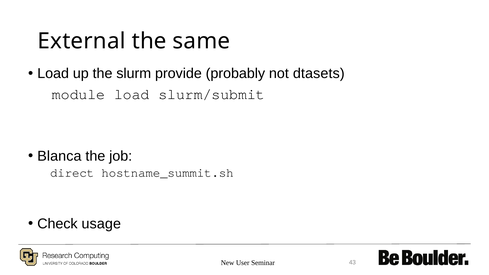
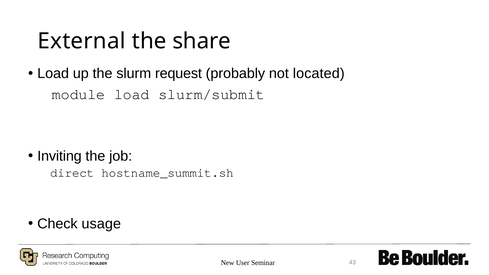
same: same -> share
provide: provide -> request
dtasets: dtasets -> located
Blanca: Blanca -> Inviting
